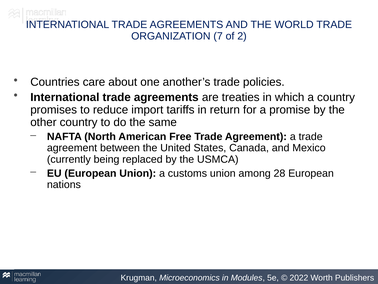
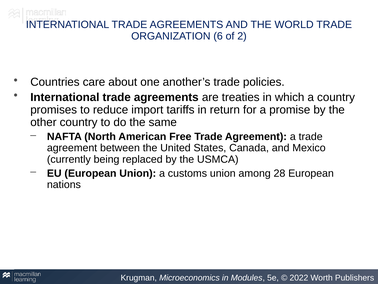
7: 7 -> 6
